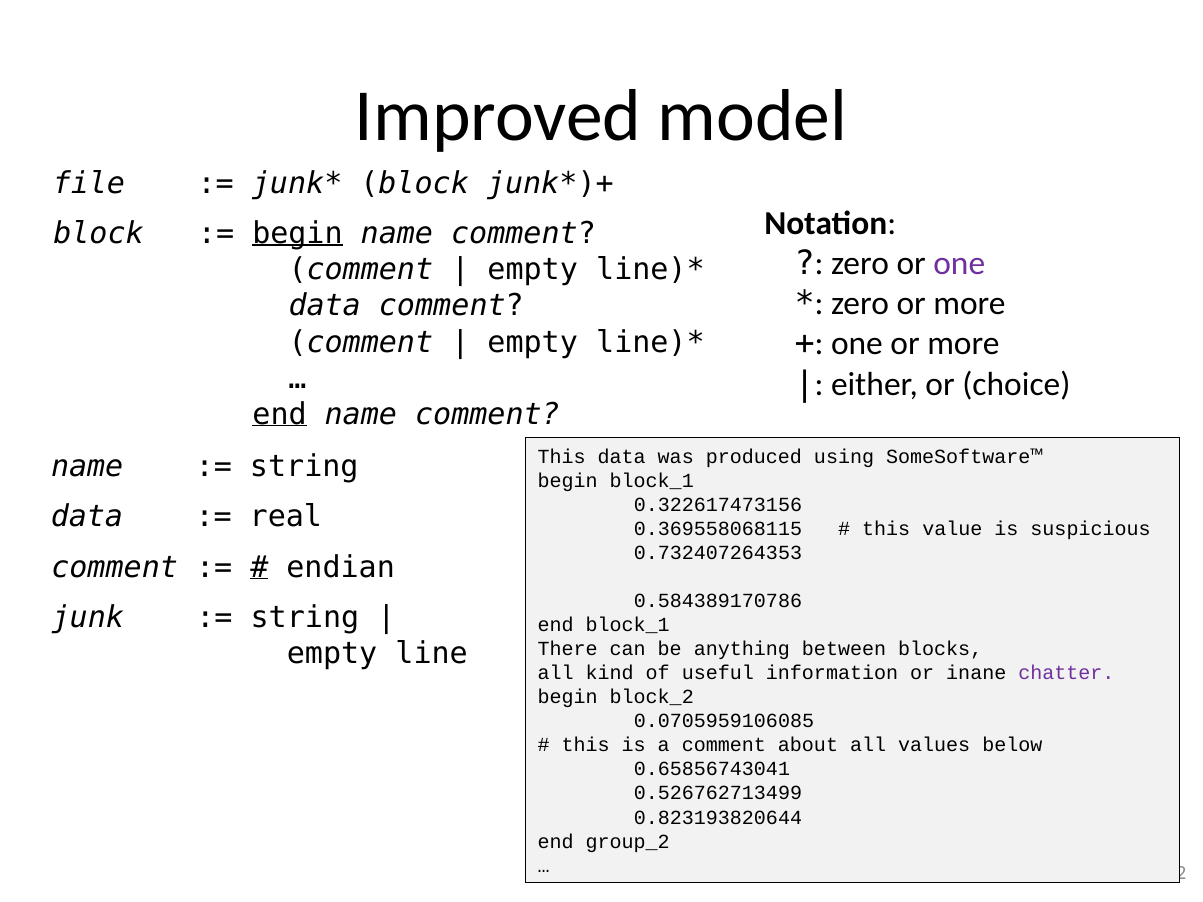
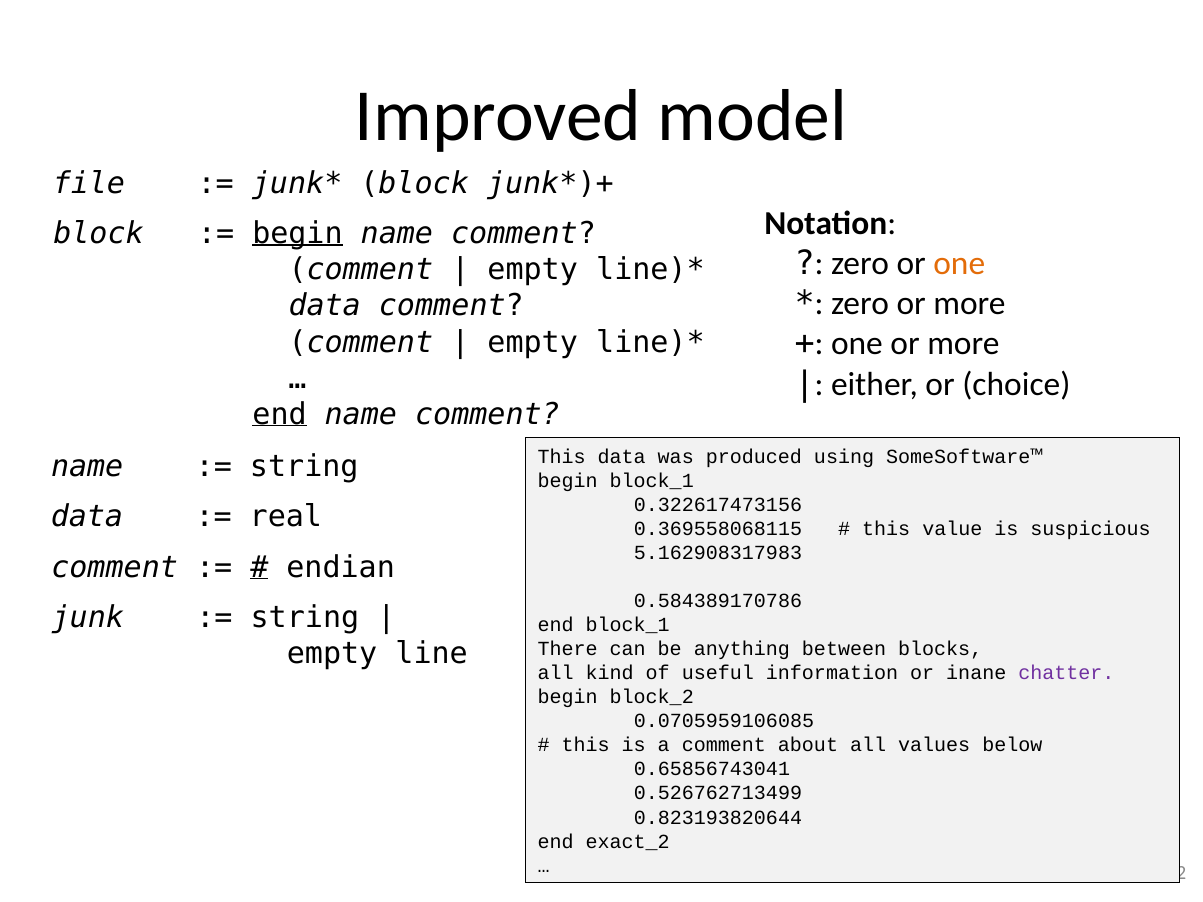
one at (959, 264) colour: purple -> orange
0.732407264353: 0.732407264353 -> 5.162908317983
group_2: group_2 -> exact_2
